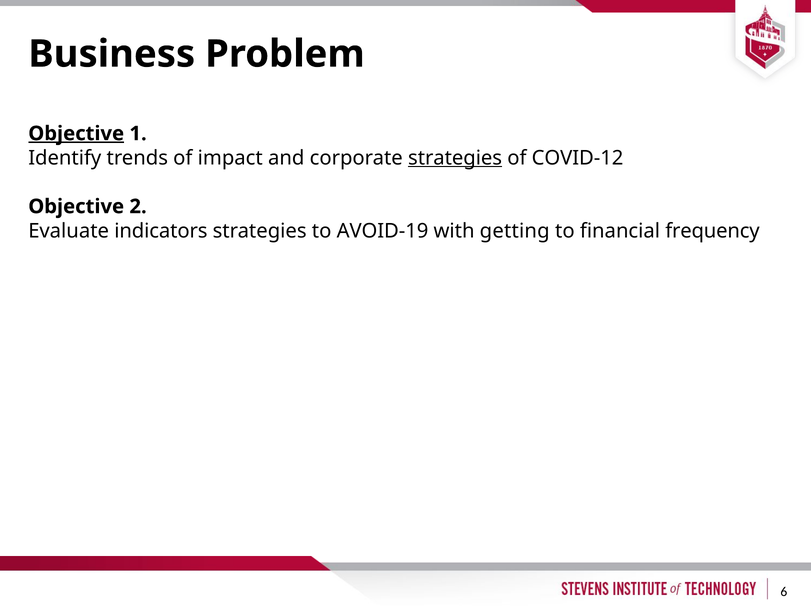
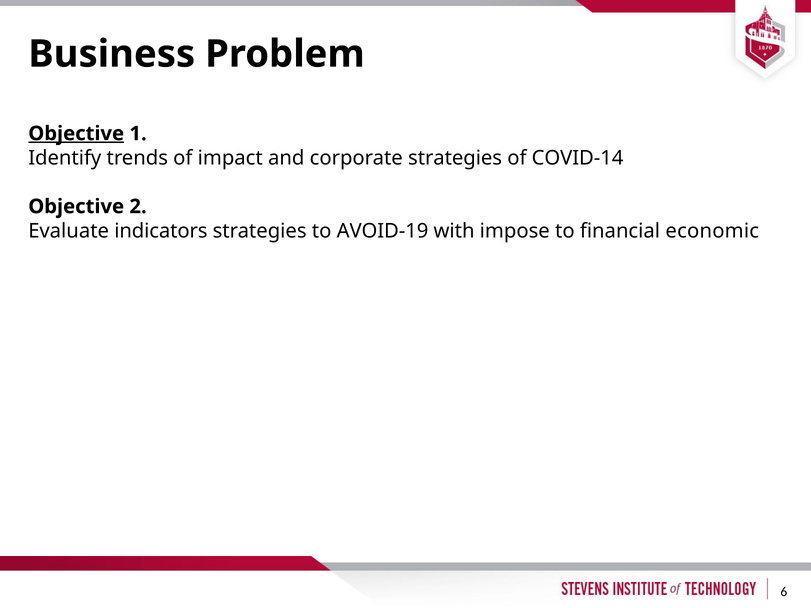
strategies at (455, 158) underline: present -> none
COVID-12: COVID-12 -> COVID-14
getting: getting -> impose
frequency: frequency -> economic
